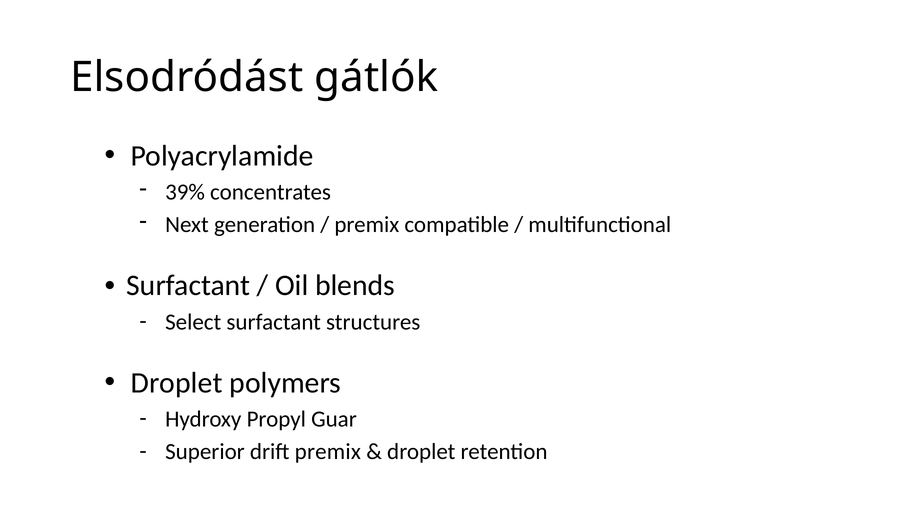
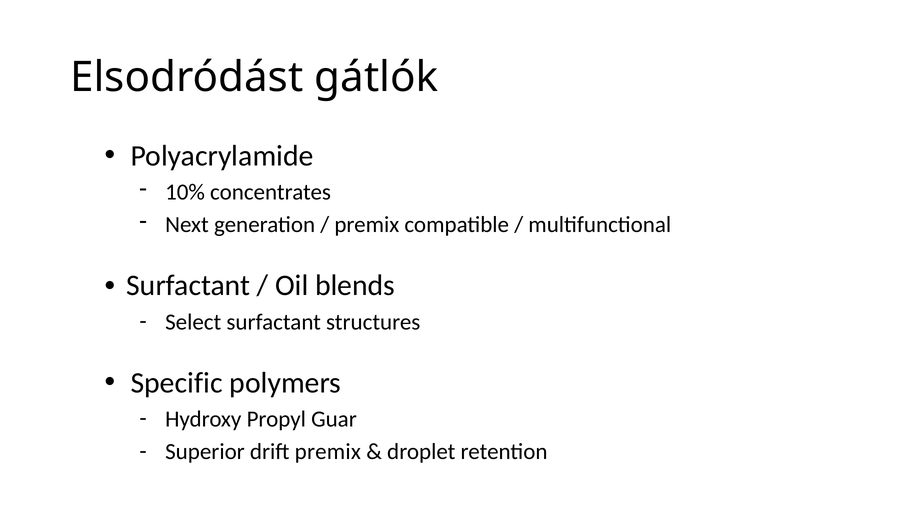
39%: 39% -> 10%
Droplet at (177, 383): Droplet -> Specific
